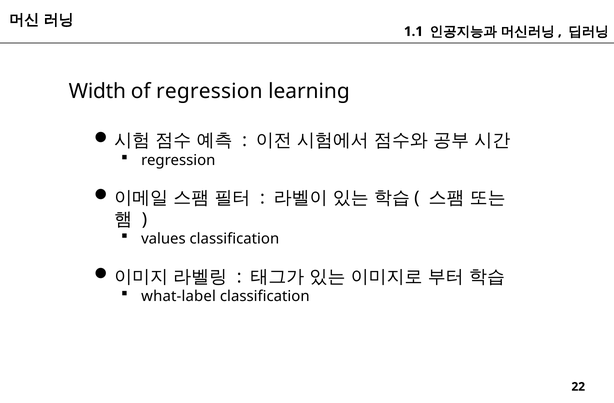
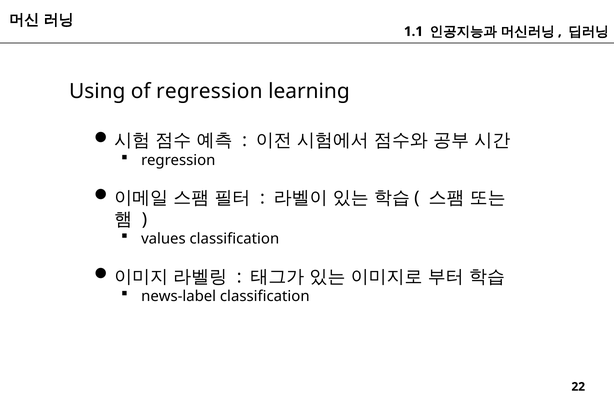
Width: Width -> Using
what-label: what-label -> news-label
